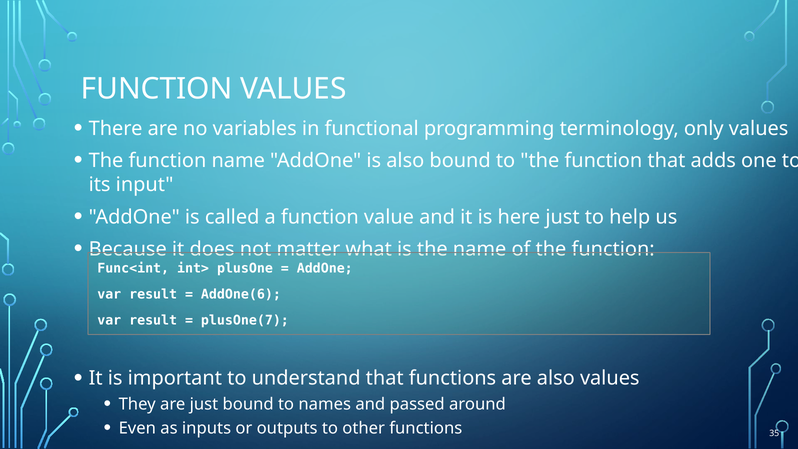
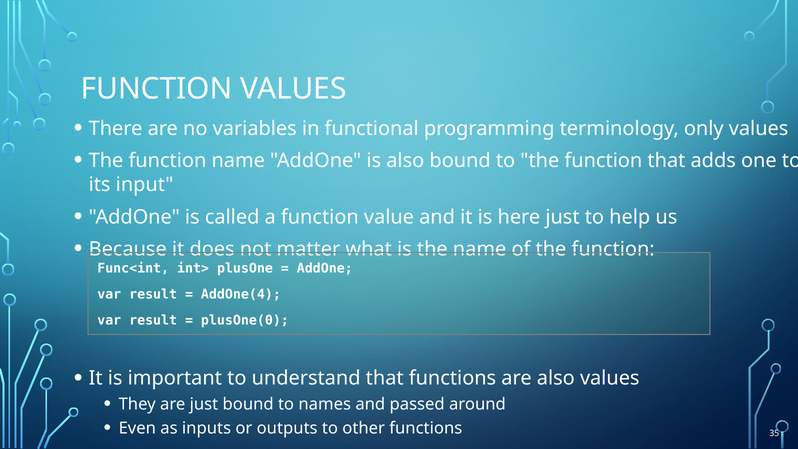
AddOne(6: AddOne(6 -> AddOne(4
plusOne(7: plusOne(7 -> plusOne(0
